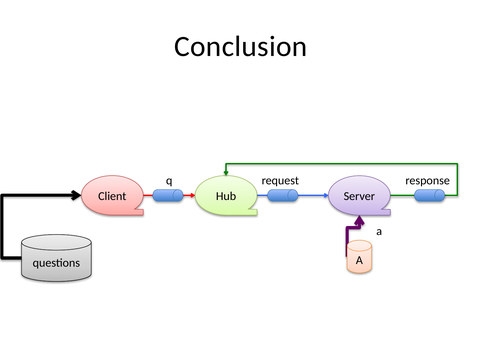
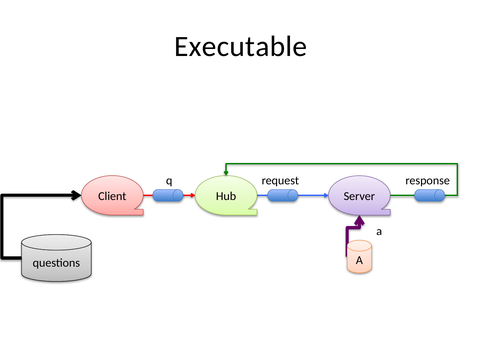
Conclusion: Conclusion -> Executable
